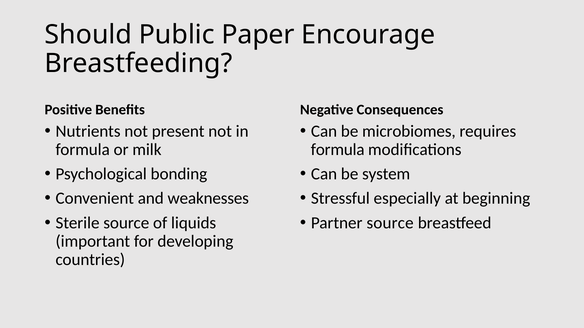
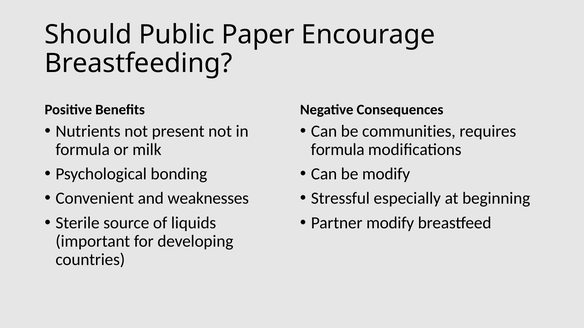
microbiomes: microbiomes -> communities
be system: system -> modify
Partner source: source -> modify
